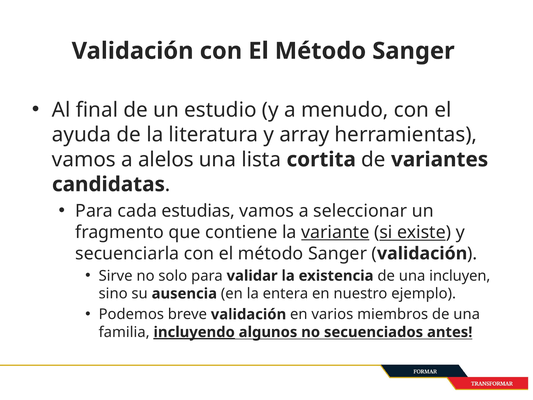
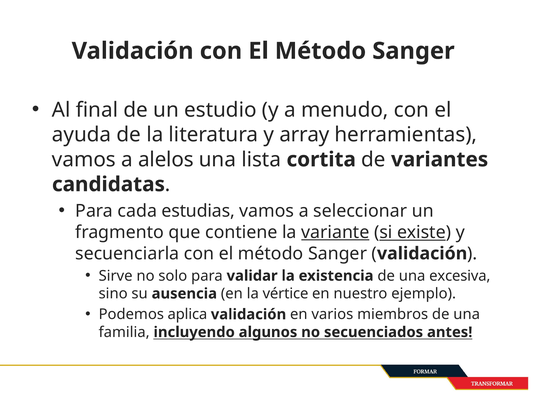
incluyen: incluyen -> excesiva
entera: entera -> vértice
breve: breve -> aplica
incluyendo underline: present -> none
